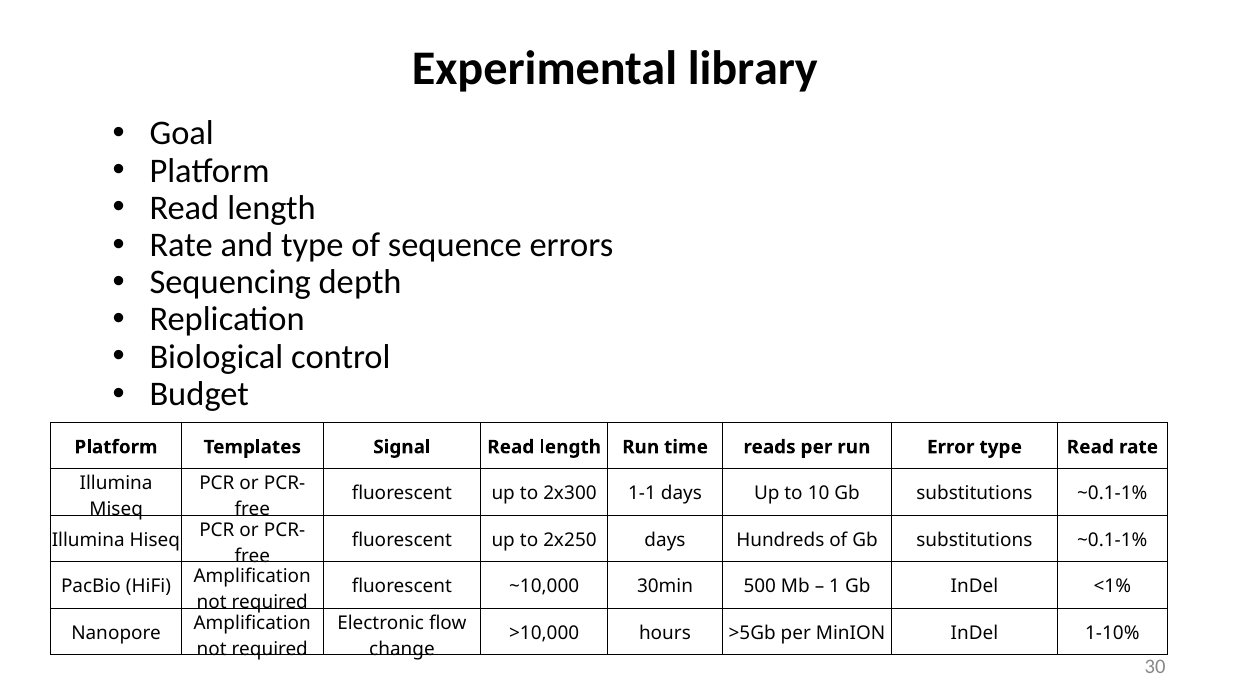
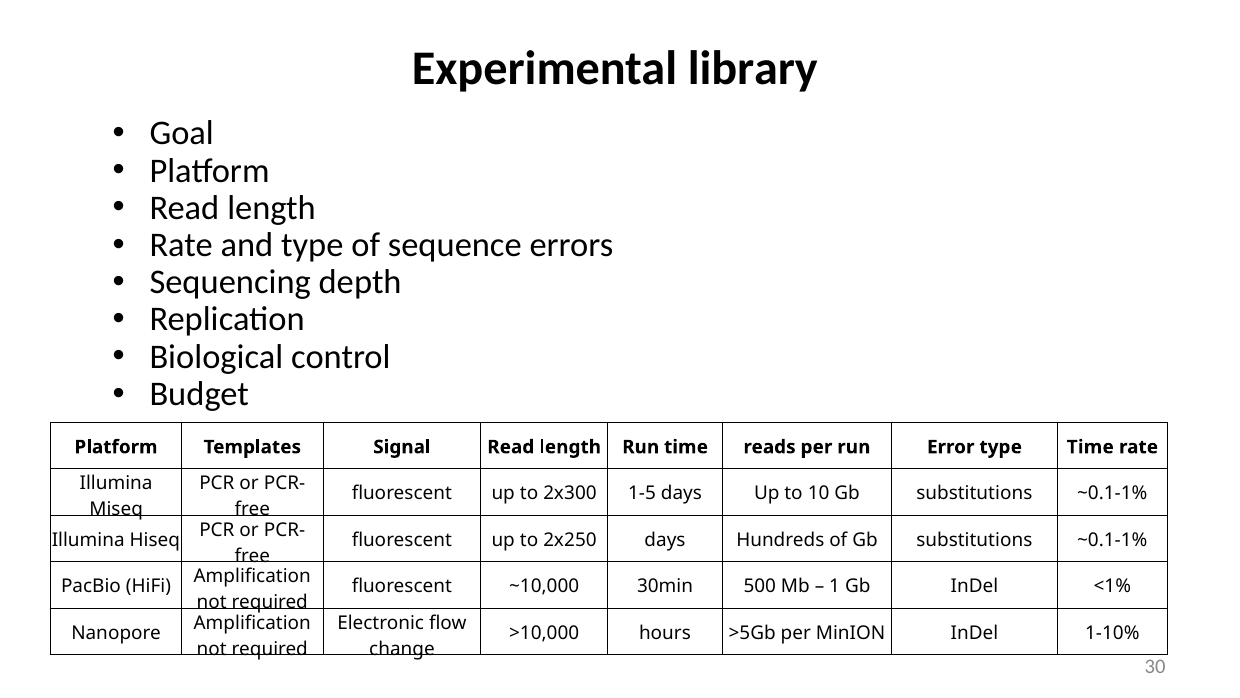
type Read: Read -> Time
1-1: 1-1 -> 1-5
